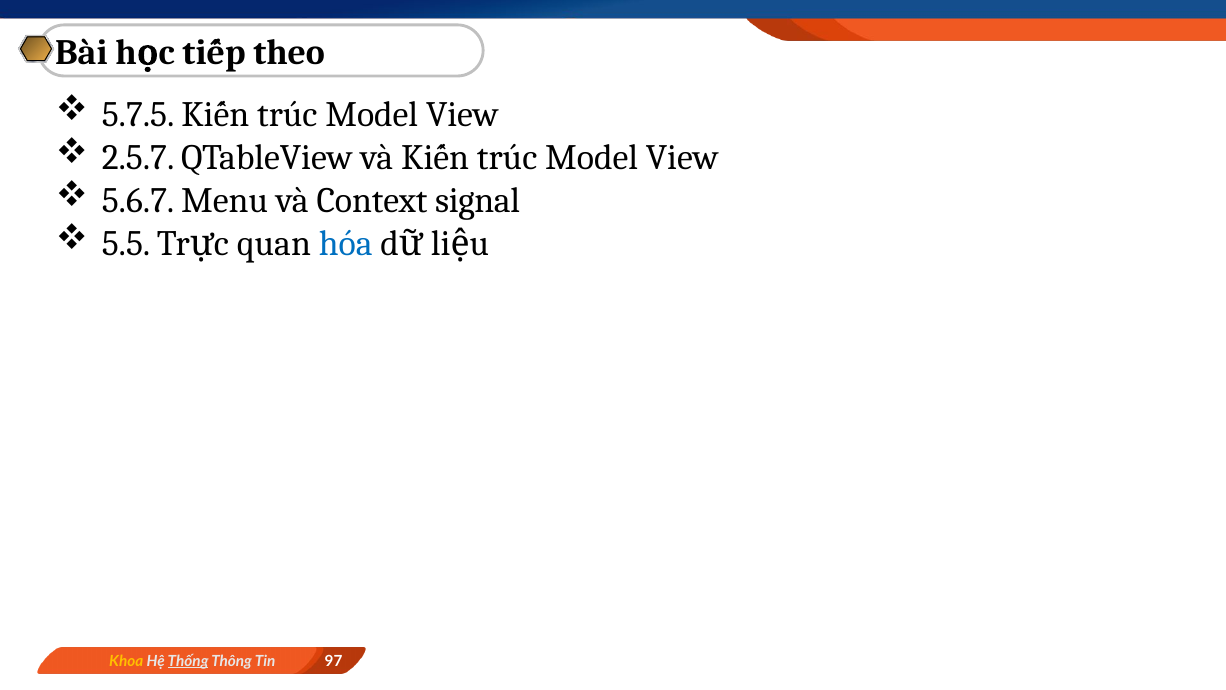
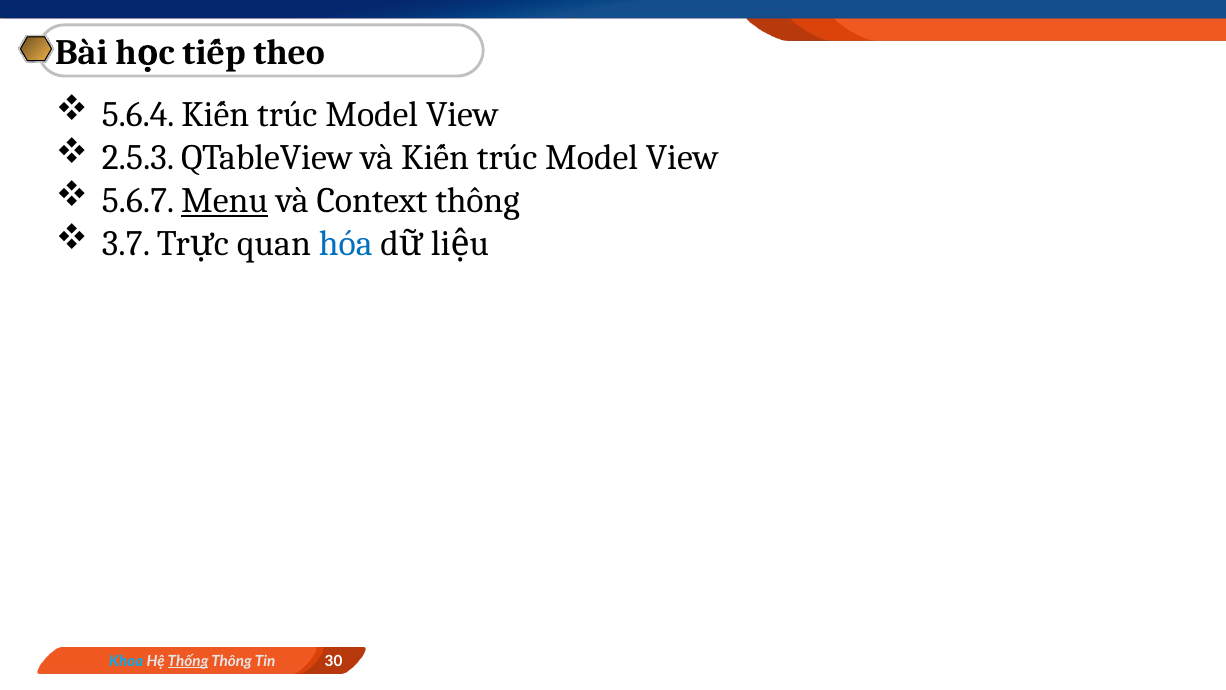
5.7.5: 5.7.5 -> 5.6.4
2.5.7: 2.5.7 -> 2.5.3
Menu underline: none -> present
Context signal: signal -> thông
5.5: 5.5 -> 3.7
Khoa colour: yellow -> light blue
97: 97 -> 30
